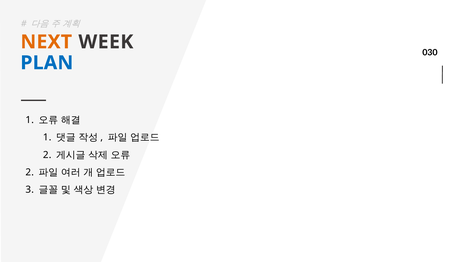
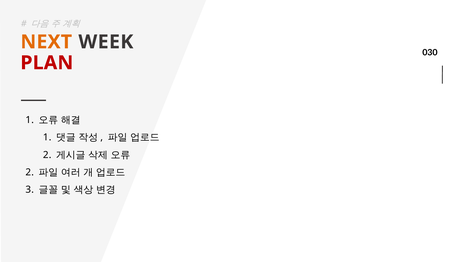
PLAN colour: blue -> red
